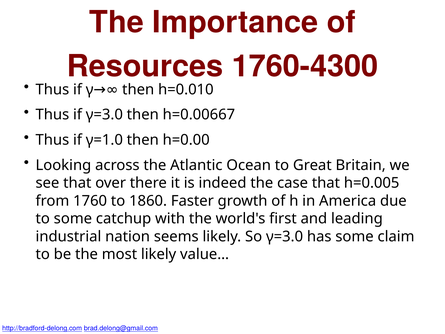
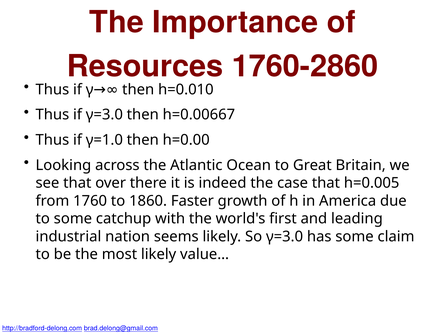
1760-4300: 1760-4300 -> 1760-2860
